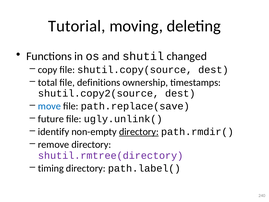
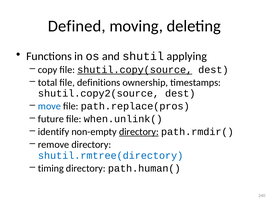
Tutorial: Tutorial -> Defined
changed: changed -> applying
shutil.copy(source underline: none -> present
path.replace(save: path.replace(save -> path.replace(pros
ugly.unlink(: ugly.unlink( -> when.unlink(
shutil.rmtree(directory colour: purple -> blue
path.label(: path.label( -> path.human(
